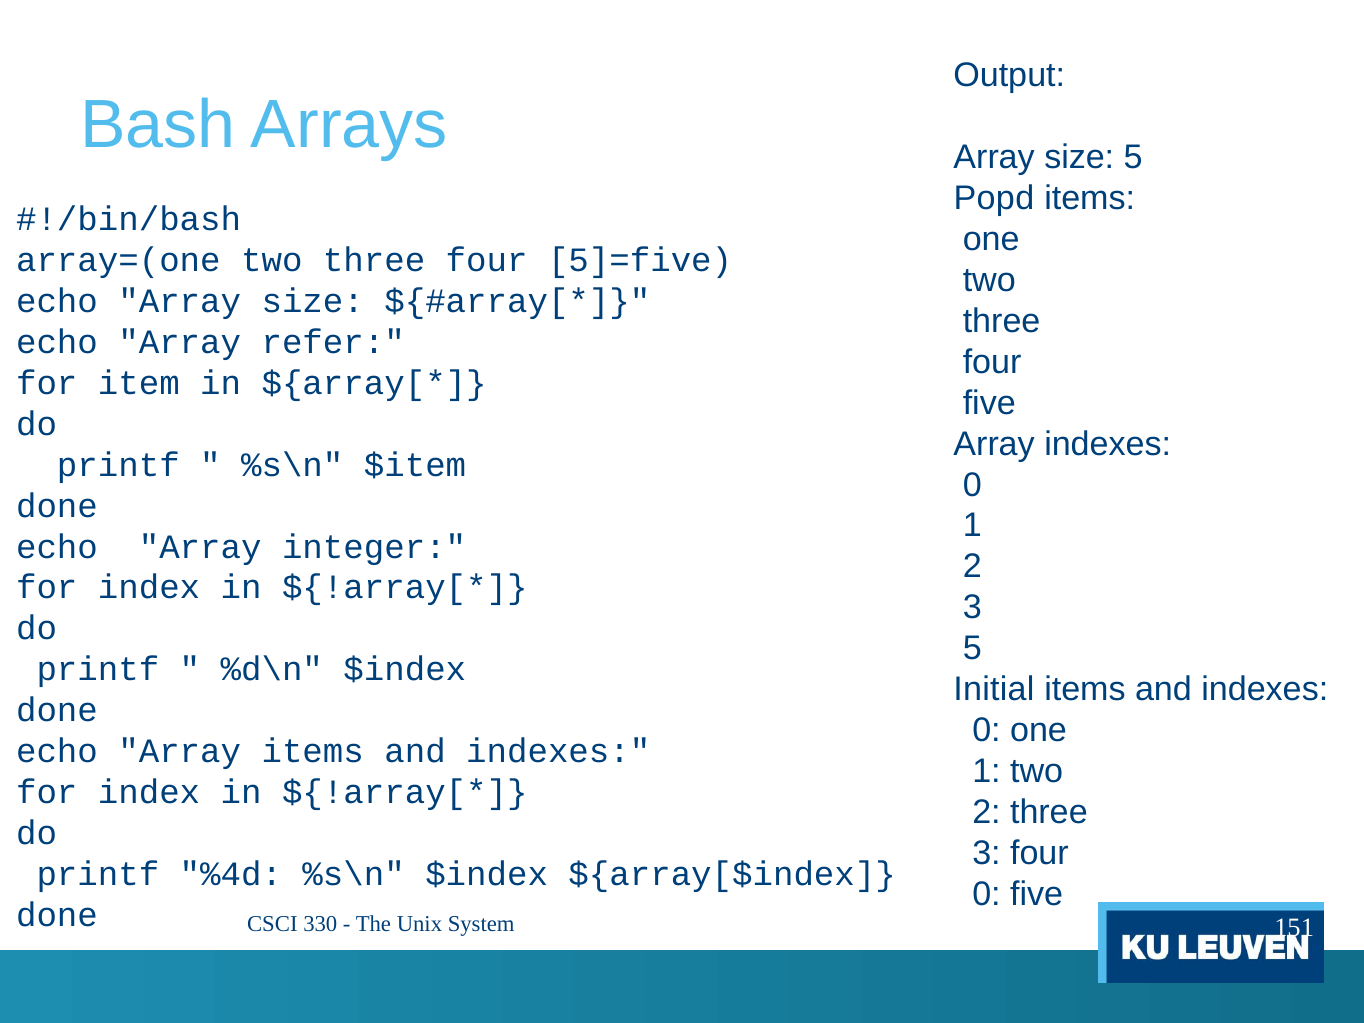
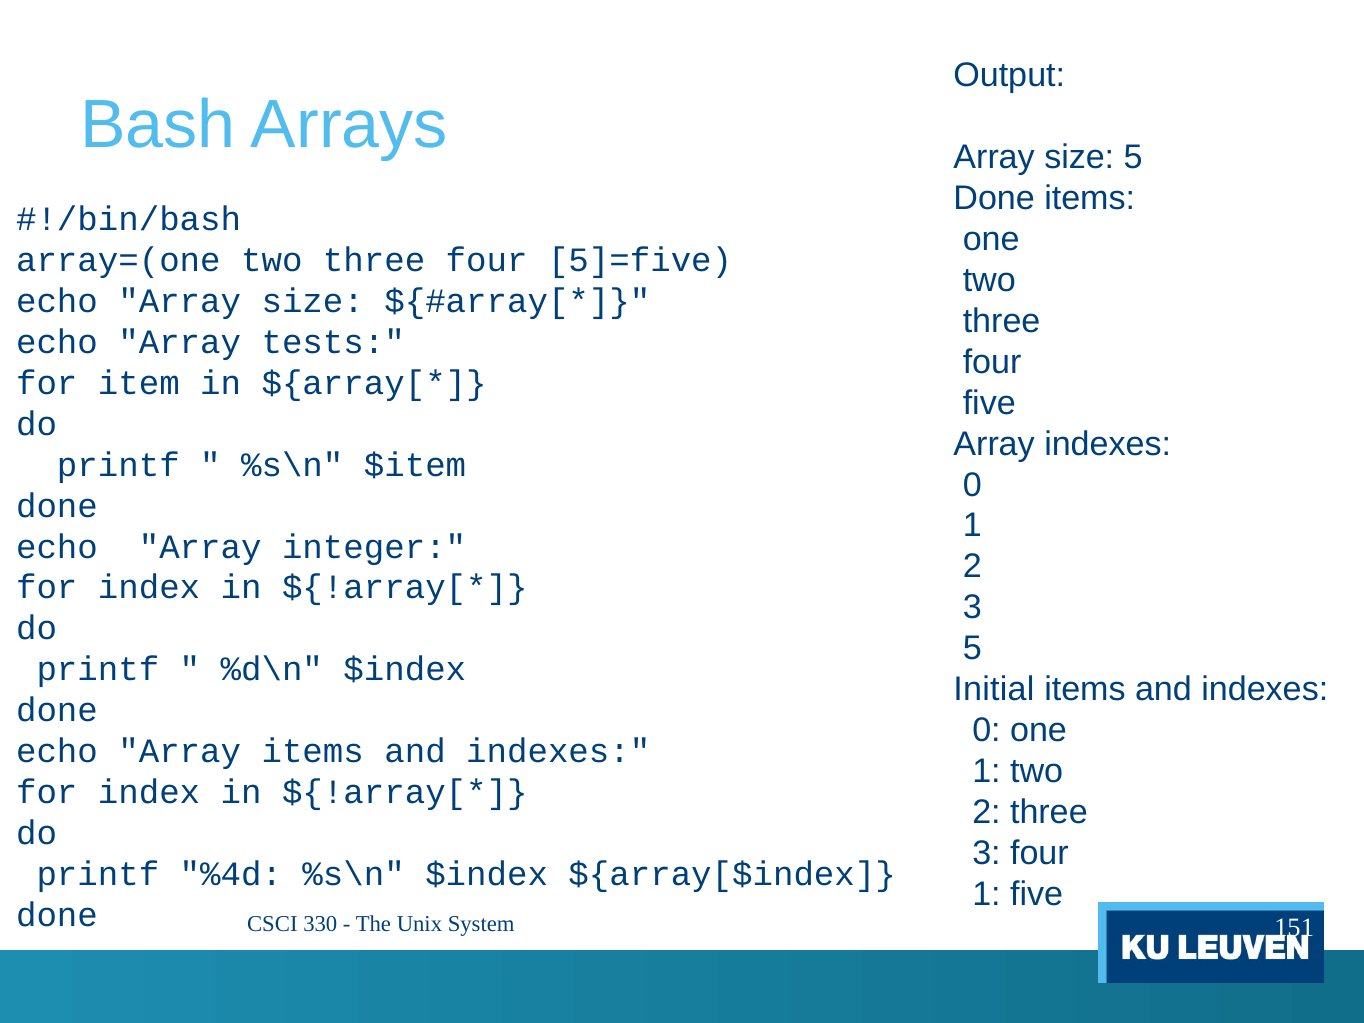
Popd at (994, 198): Popd -> Done
refer: refer -> tests
0 at (986, 894): 0 -> 1
